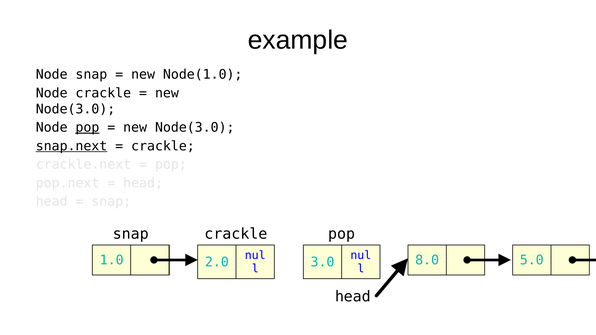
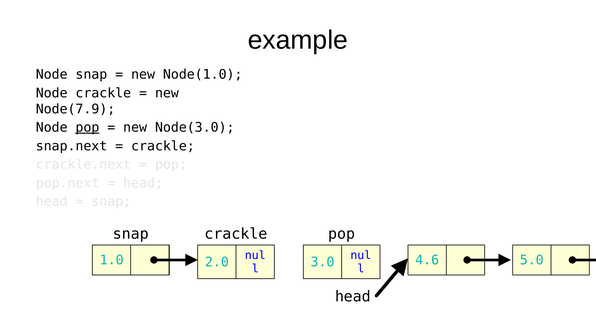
Node(3.0 at (76, 109): Node(3.0 -> Node(7.9
snap.next underline: present -> none
8.0: 8.0 -> 4.6
